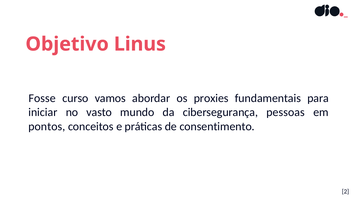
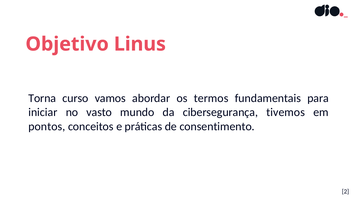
Fosse: Fosse -> Torna
proxies: proxies -> termos
pessoas: pessoas -> tivemos
